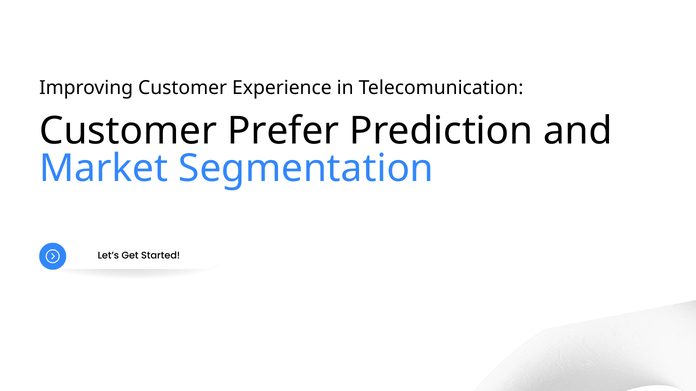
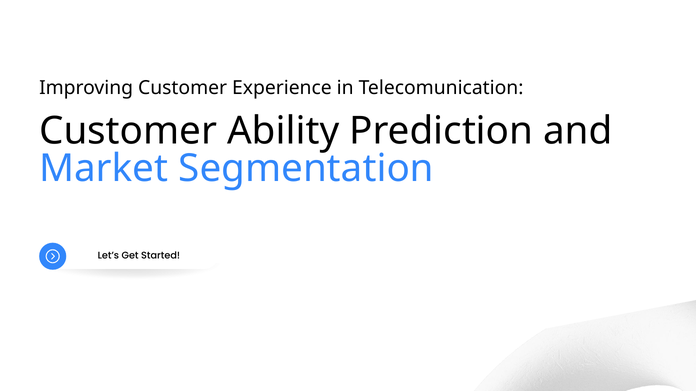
Prefer: Prefer -> Ability
